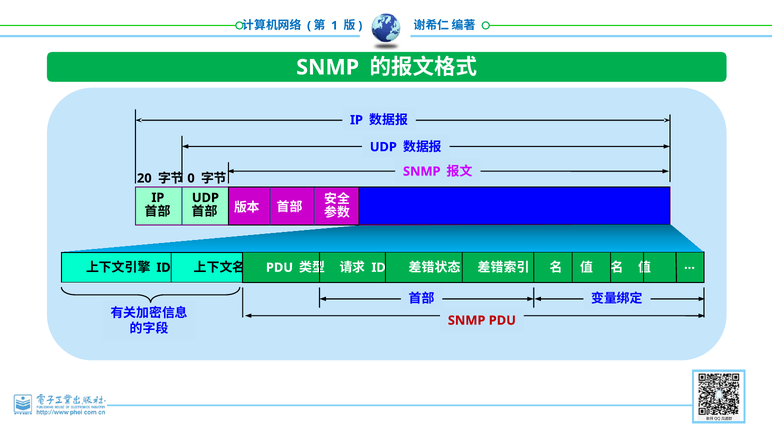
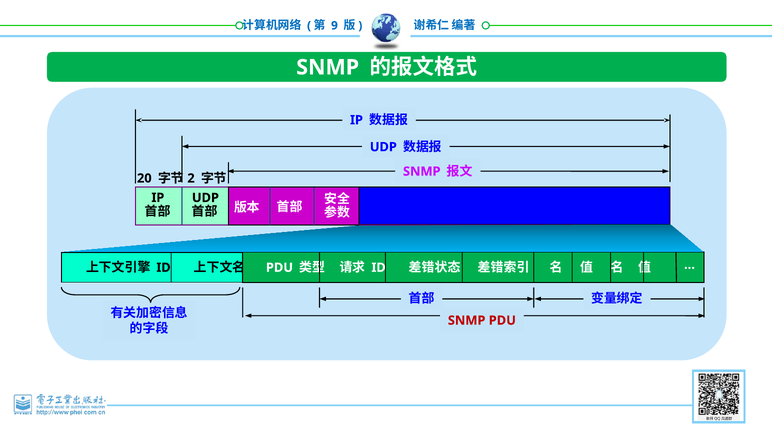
1: 1 -> 9
0: 0 -> 2
